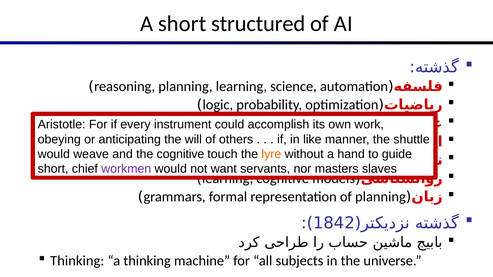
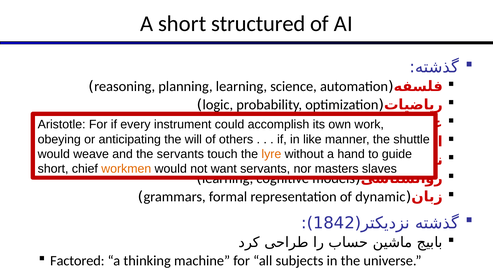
the cognitive: cognitive -> servants
workmen colour: purple -> orange
of planning: planning -> dynamic
Thinking at (77, 261): Thinking -> Factored
